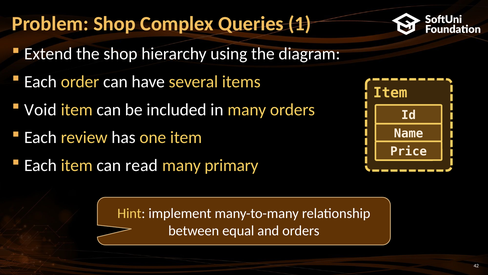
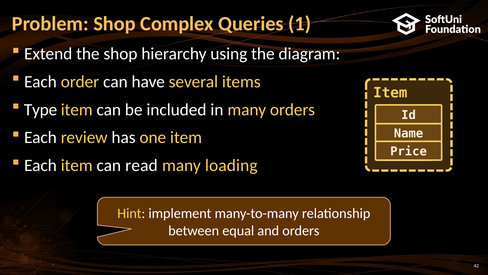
Void: Void -> Type
primary: primary -> loading
